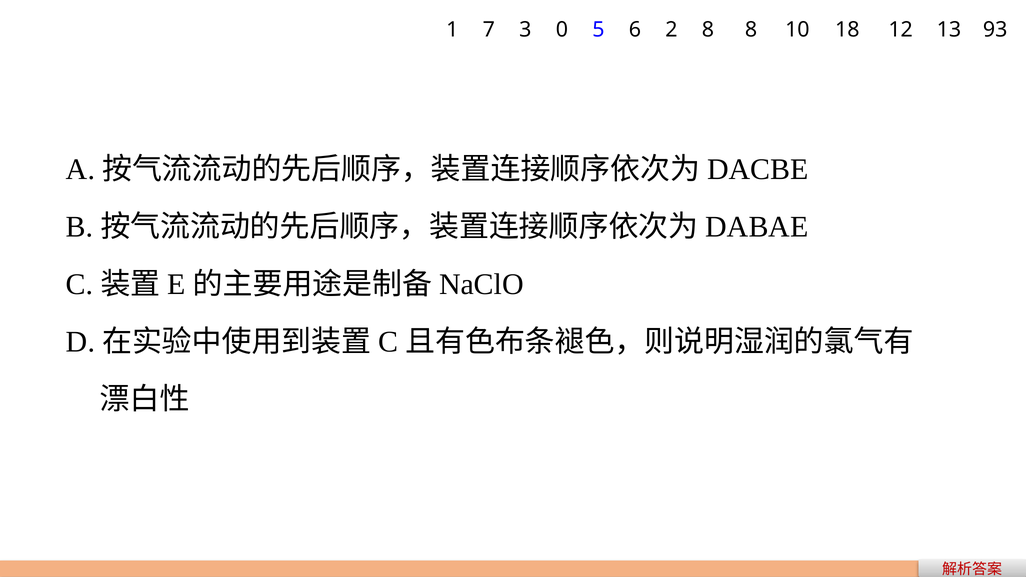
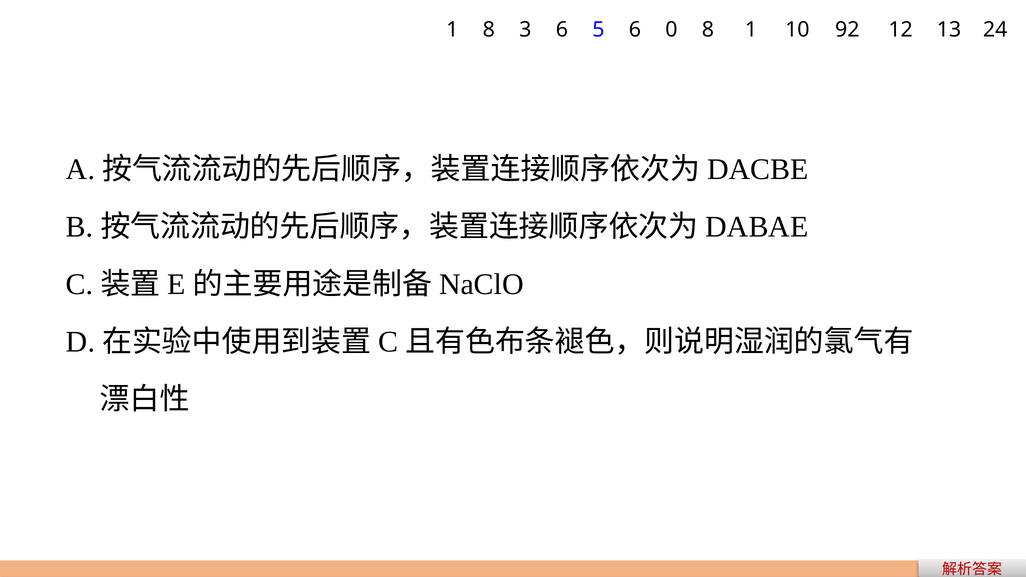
1 7: 7 -> 8
3 0: 0 -> 6
2: 2 -> 0
8 8: 8 -> 1
18: 18 -> 92
93: 93 -> 24
